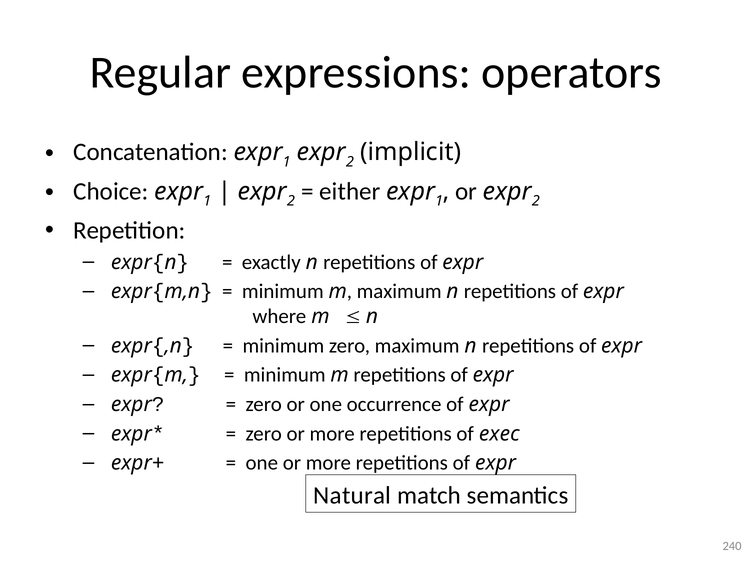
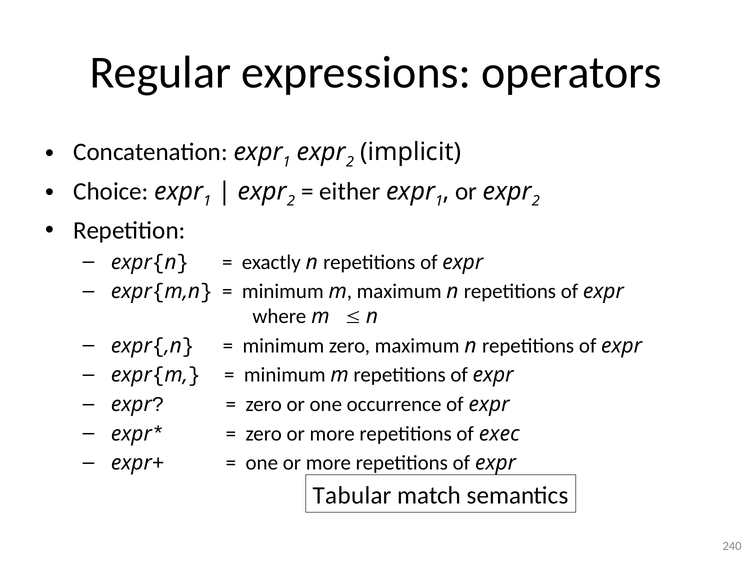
Natural: Natural -> Tabular
